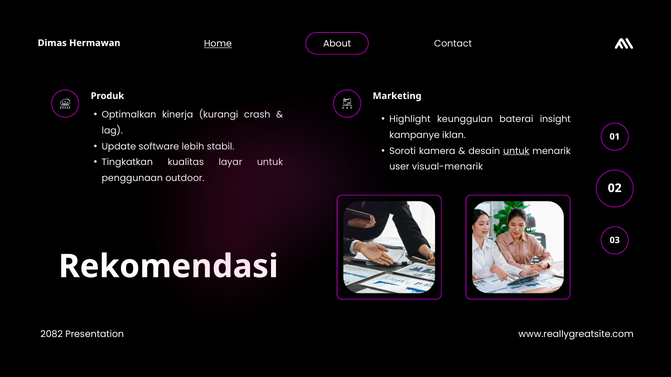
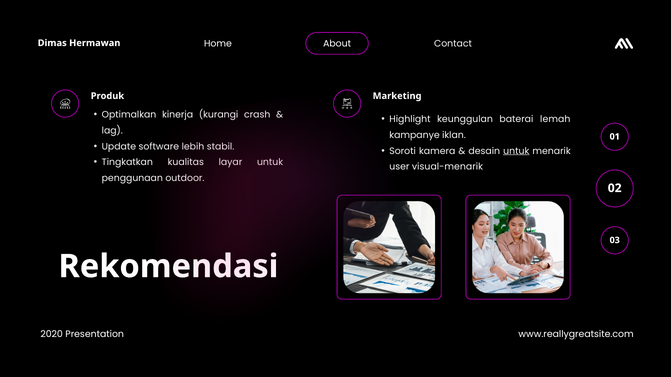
Home underline: present -> none
insight: insight -> lemah
2082: 2082 -> 2020
